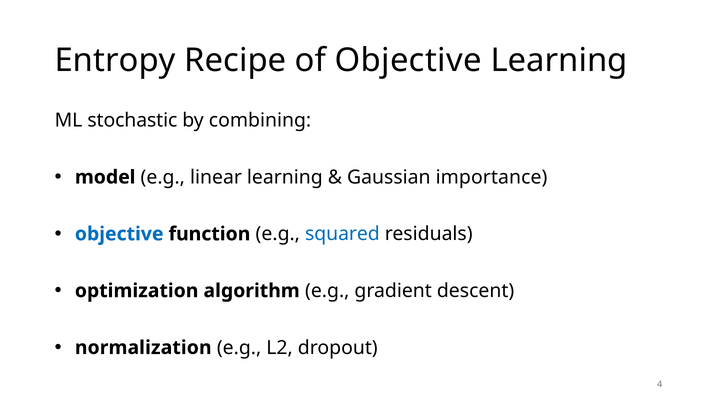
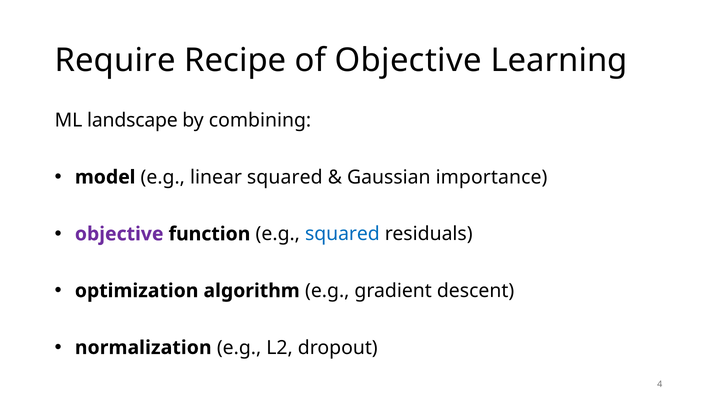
Entropy: Entropy -> Require
stochastic: stochastic -> landscape
linear learning: learning -> squared
objective at (119, 234) colour: blue -> purple
